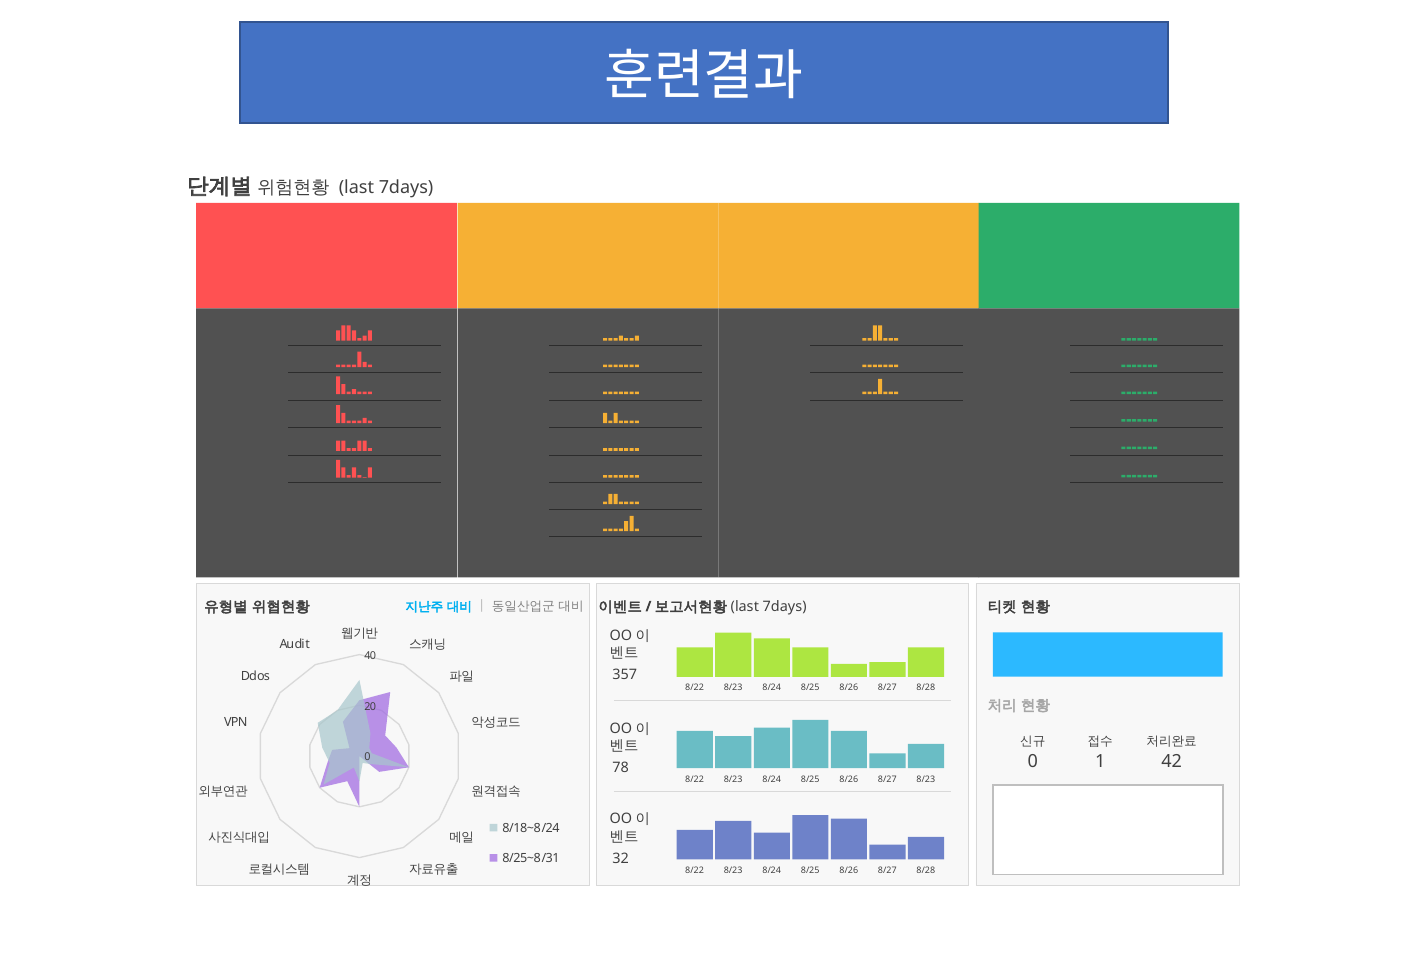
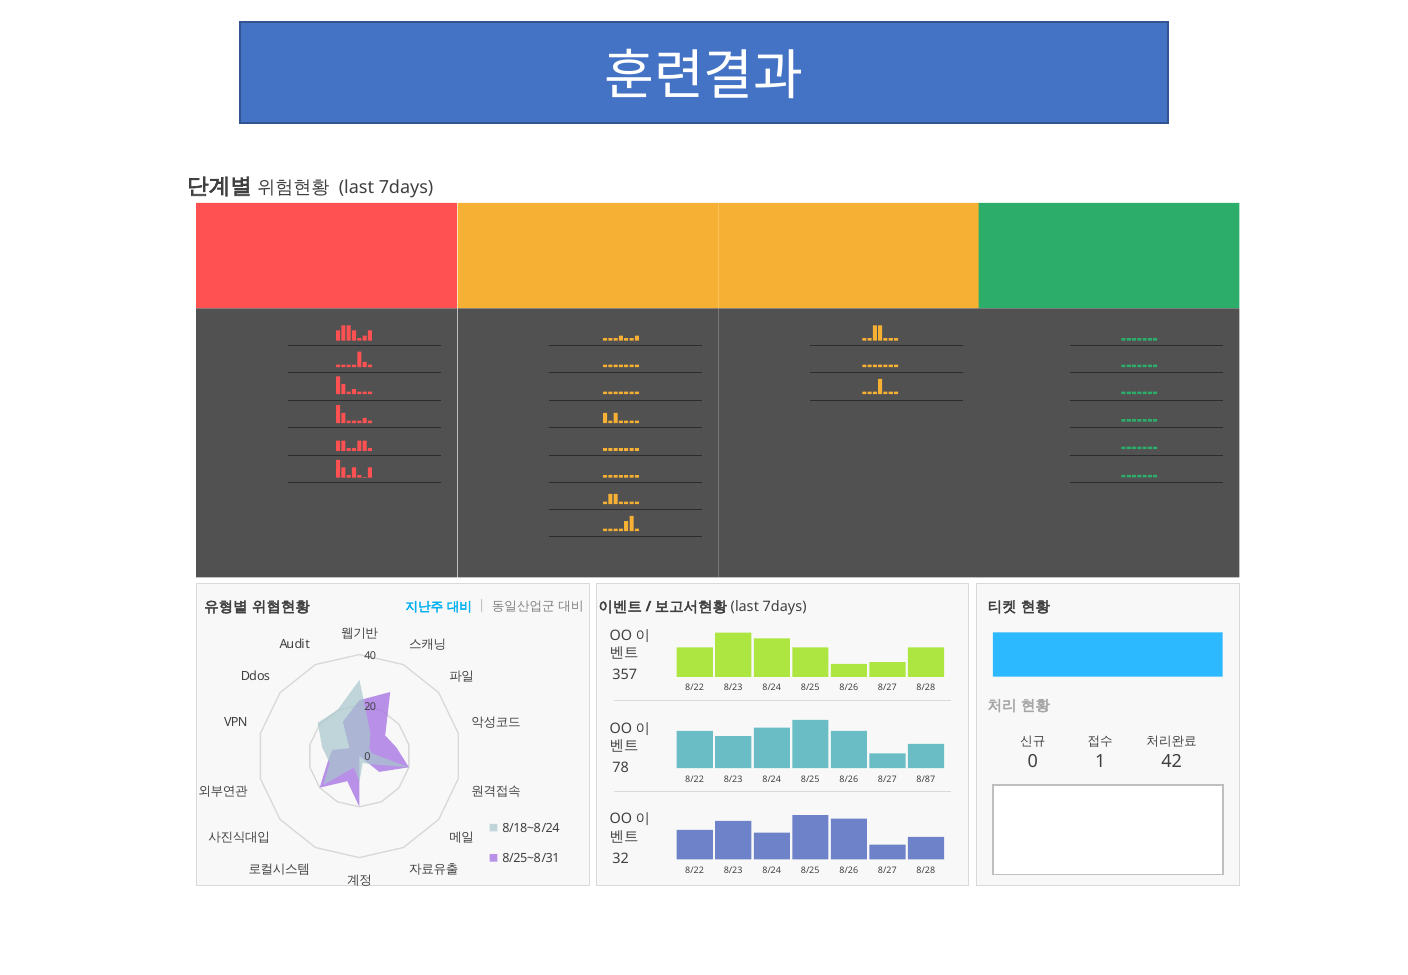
8/27 8/23: 8/23 -> 8/87
